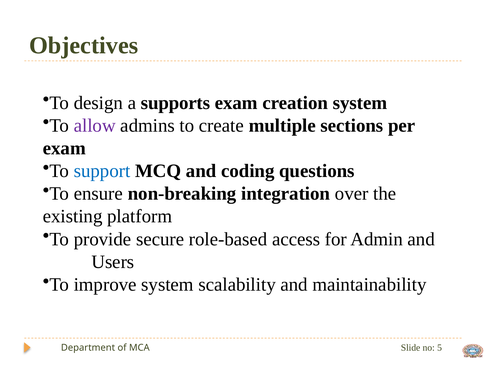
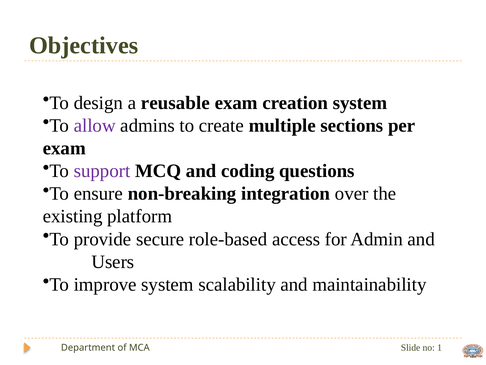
supports: supports -> reusable
support colour: blue -> purple
5: 5 -> 1
